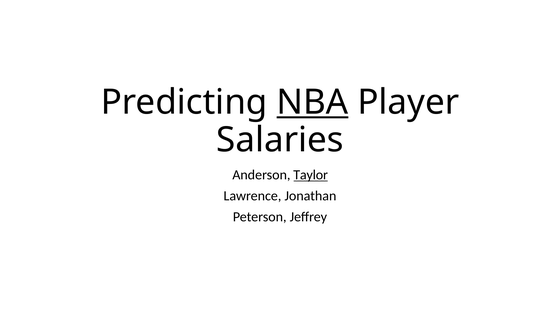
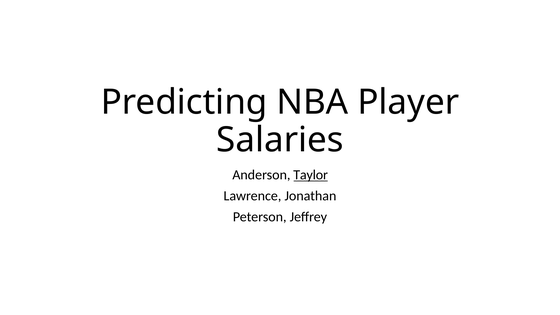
NBA underline: present -> none
